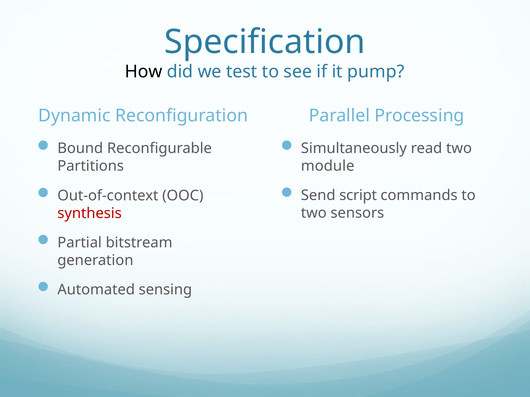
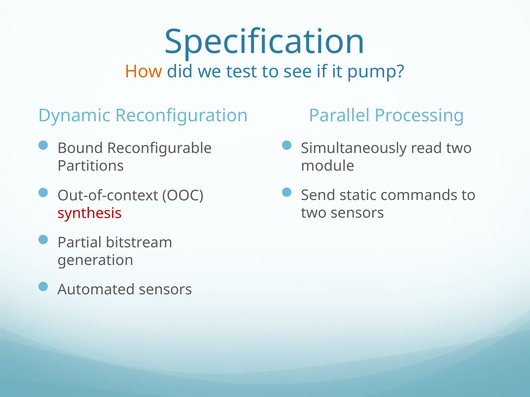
How colour: black -> orange
script: script -> static
Automated sensing: sensing -> sensors
